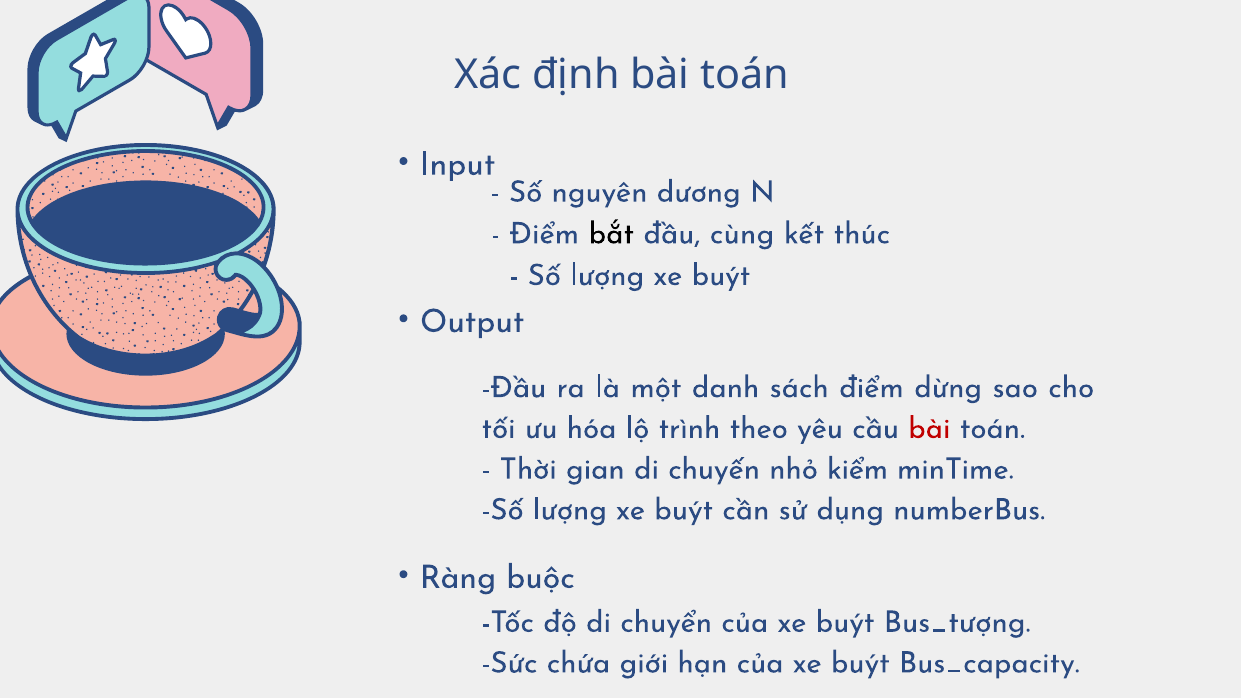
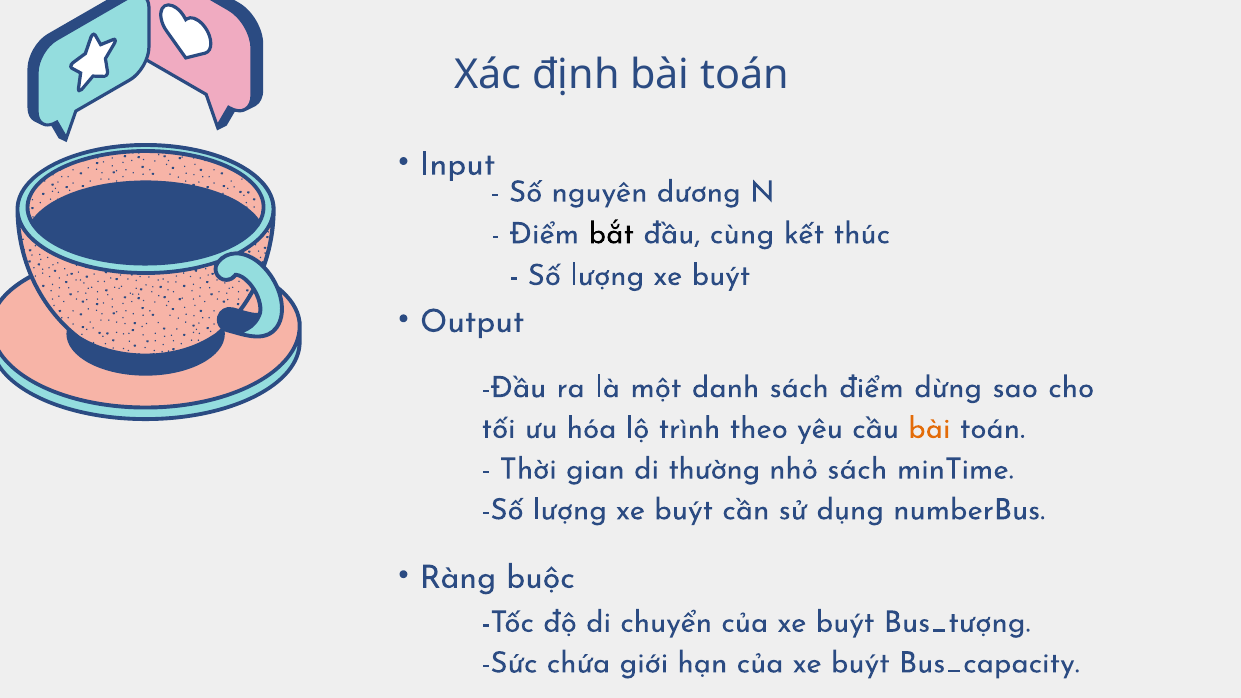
bài at (929, 428) colour: red -> orange
chuyến: chuyến -> thường
nhỏ kiểm: kiểm -> sách
